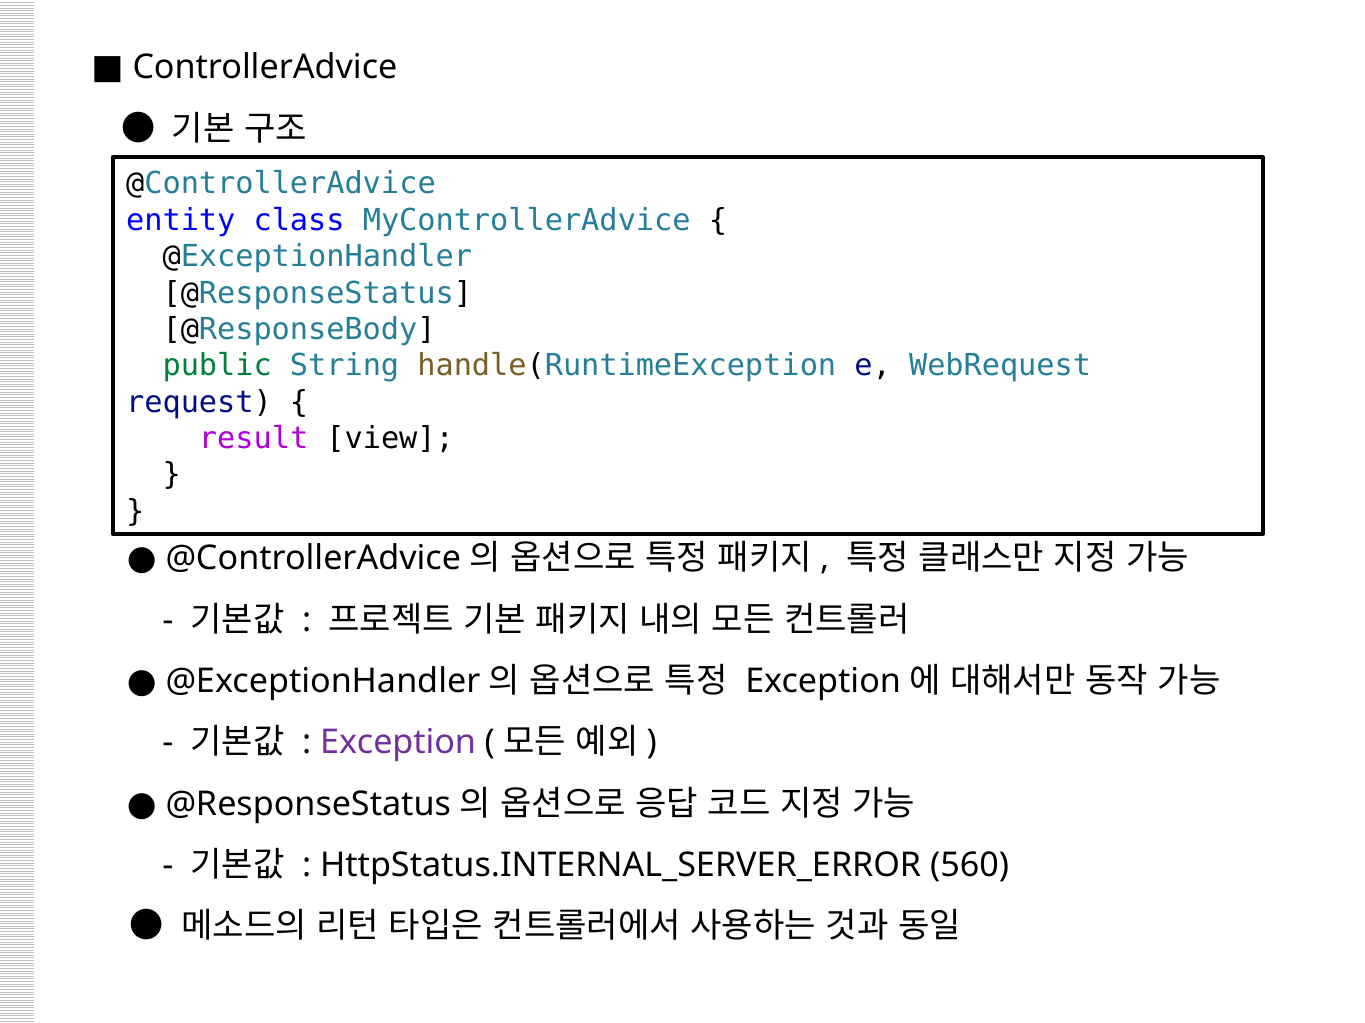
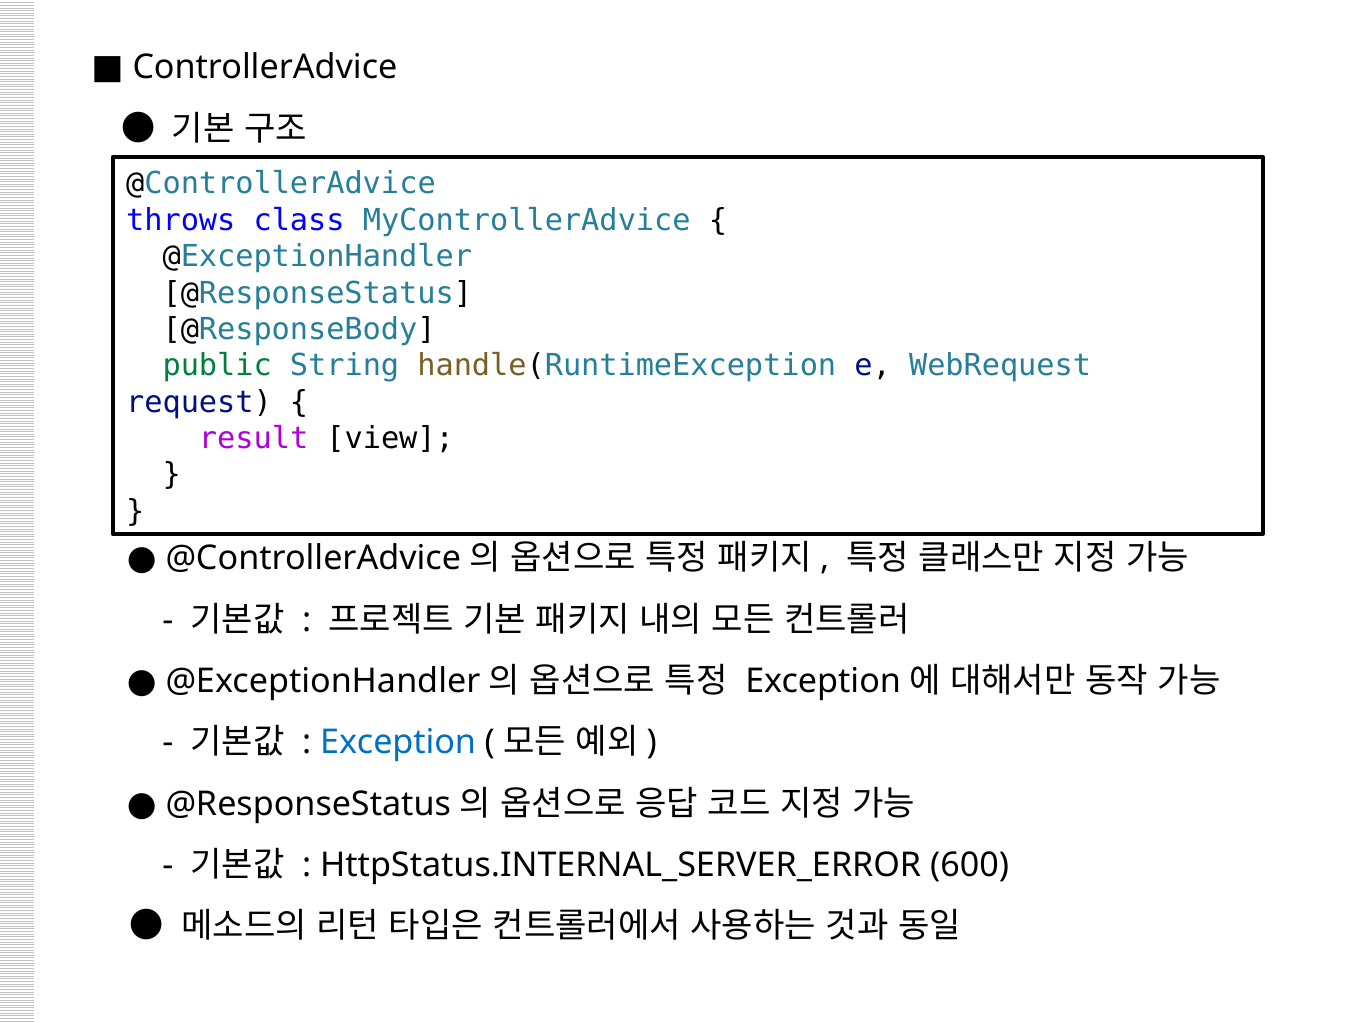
entity: entity -> throws
Exception colour: purple -> blue
560: 560 -> 600
